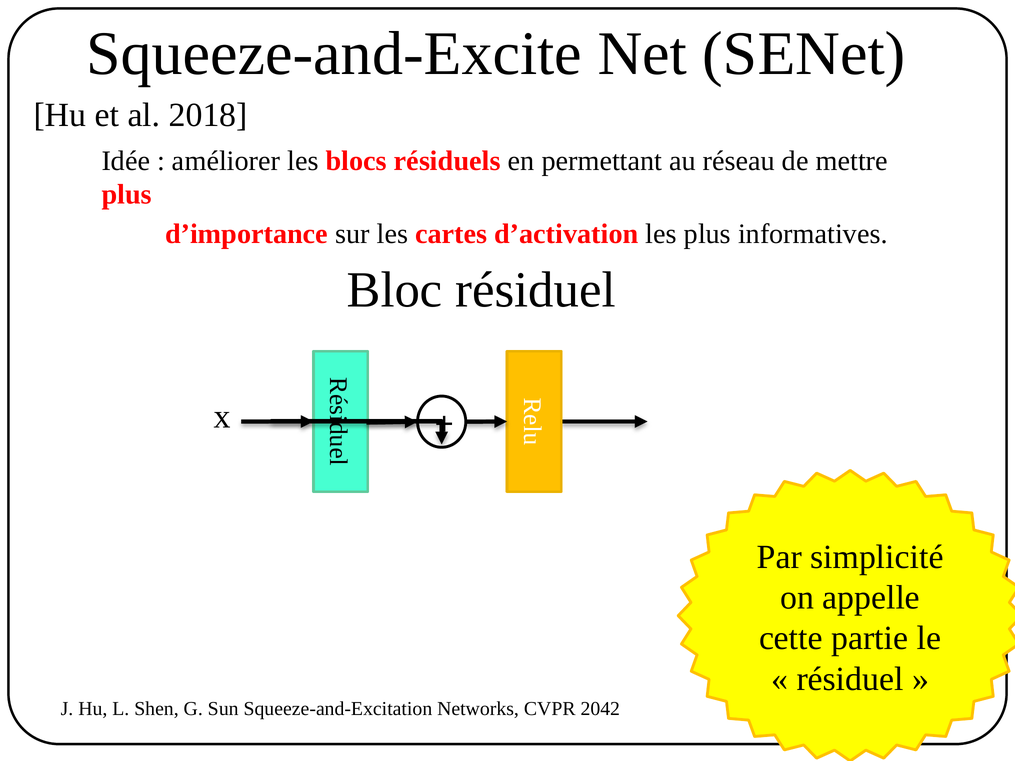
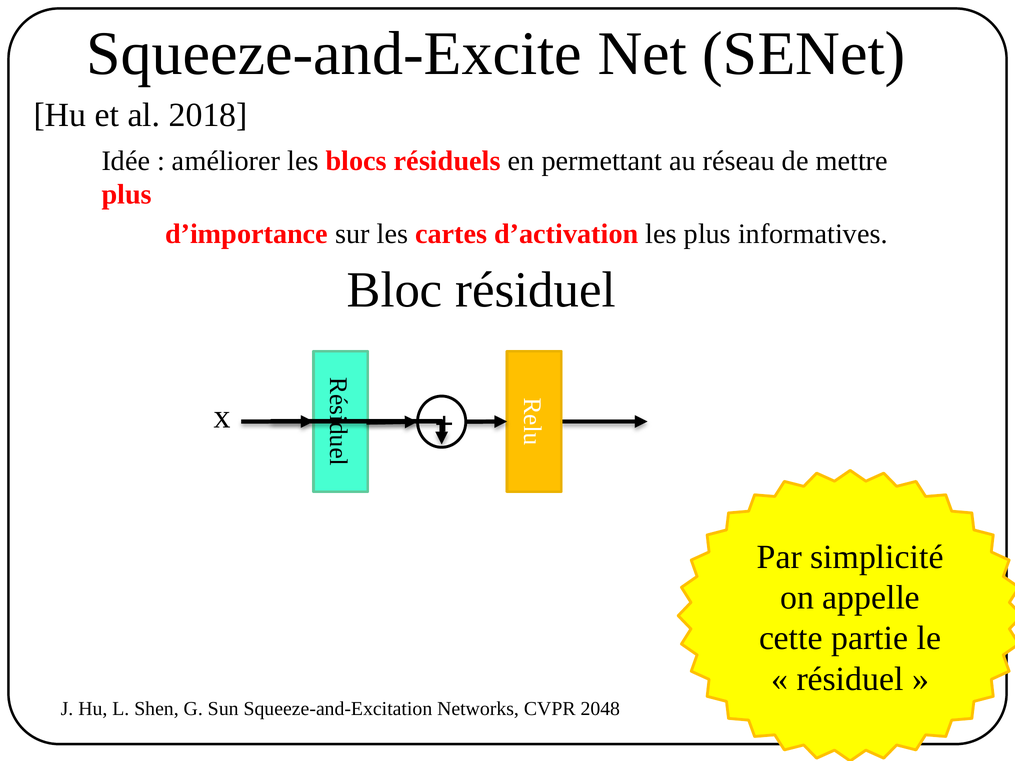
2042: 2042 -> 2048
